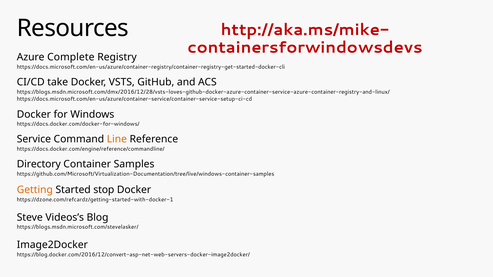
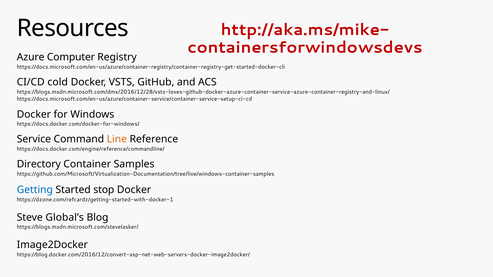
Complete: Complete -> Computer
take: take -> cold
Getting colour: orange -> blue
Videos’s: Videos’s -> Global’s
